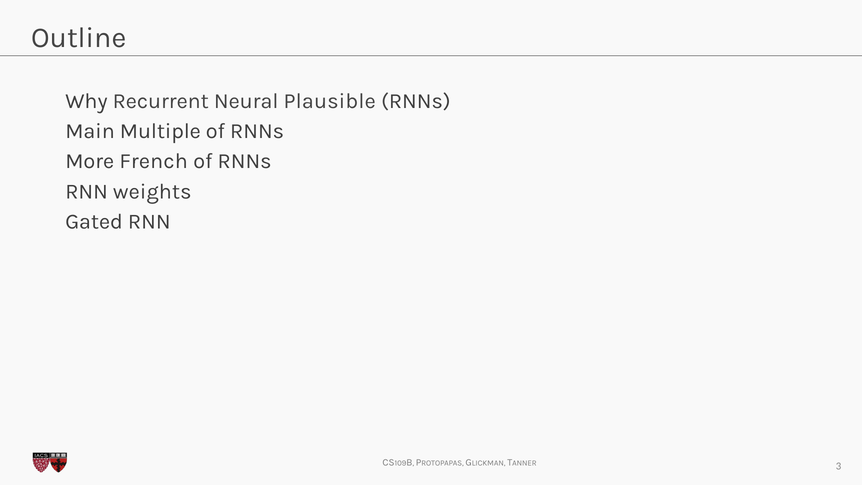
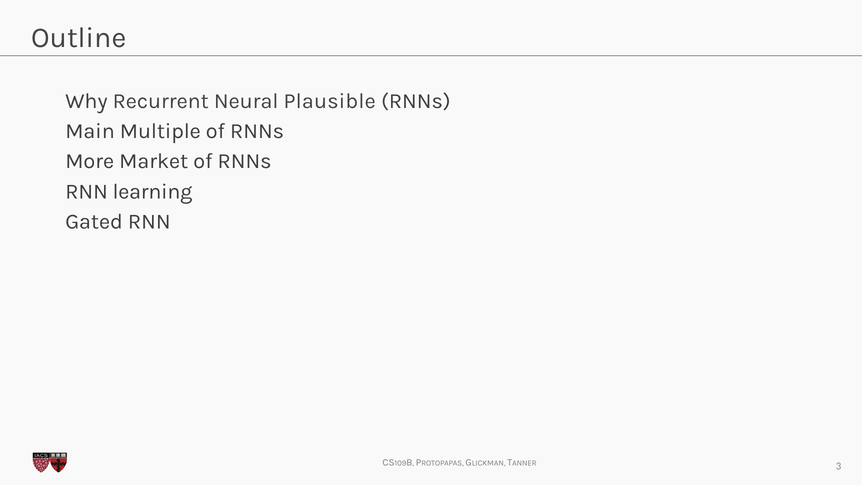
French: French -> Market
weights: weights -> learning
